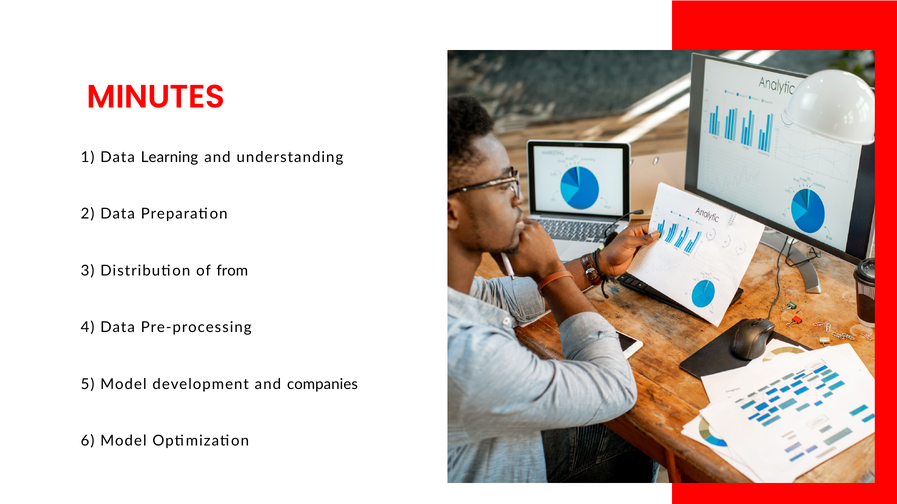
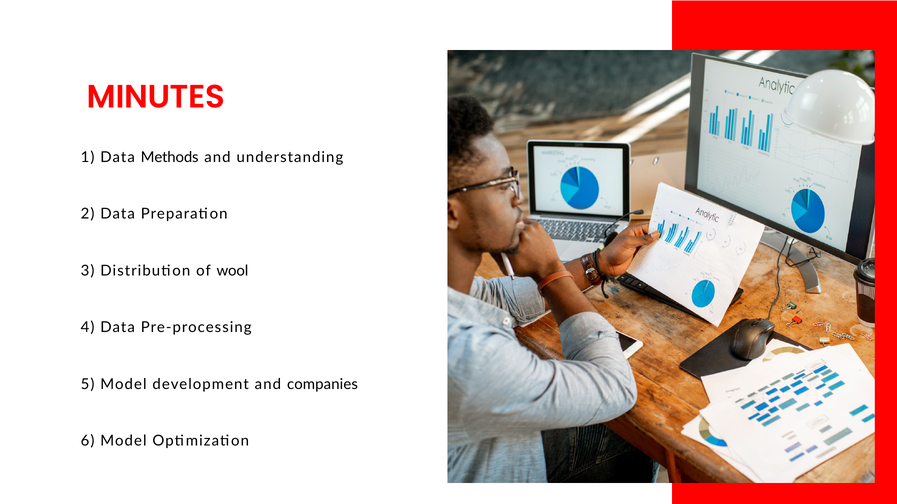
Learning: Learning -> Methods
from: from -> wool
